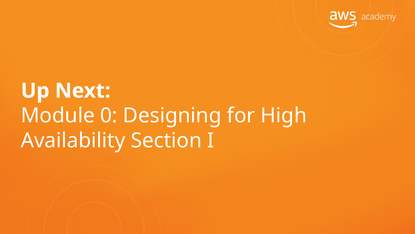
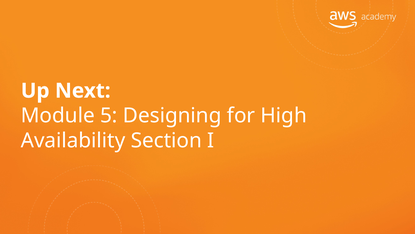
0: 0 -> 5
